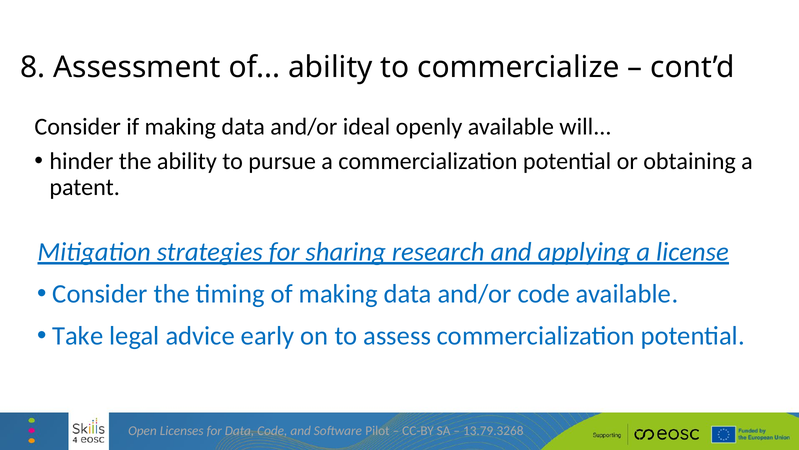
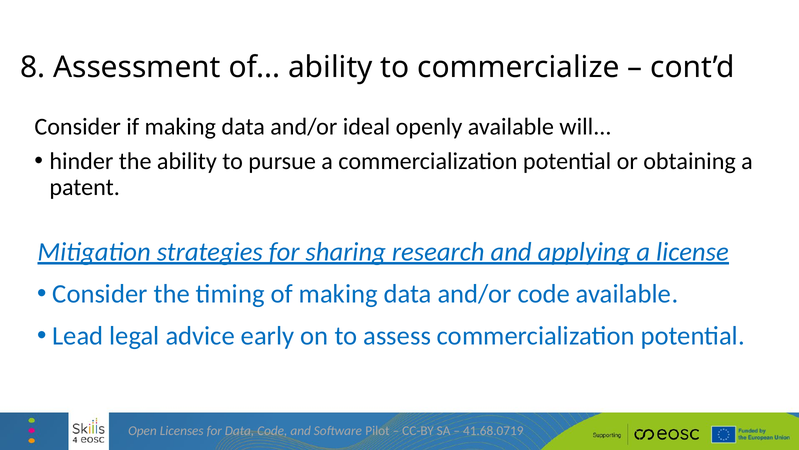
Take: Take -> Lead
13.79.3268: 13.79.3268 -> 41.68.0719
